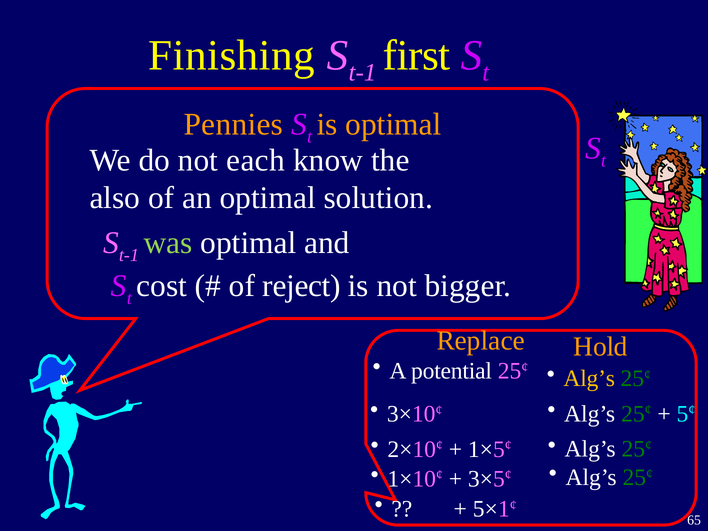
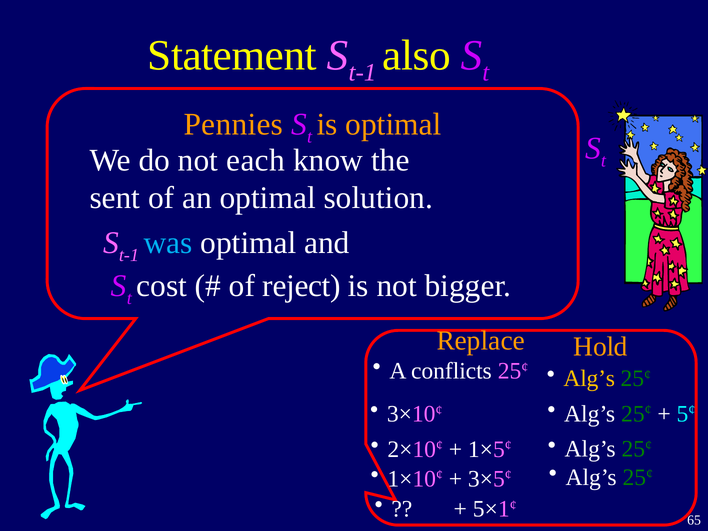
Finishing: Finishing -> Statement
first: first -> also
also: also -> sent
was colour: light green -> light blue
potential: potential -> conflicts
